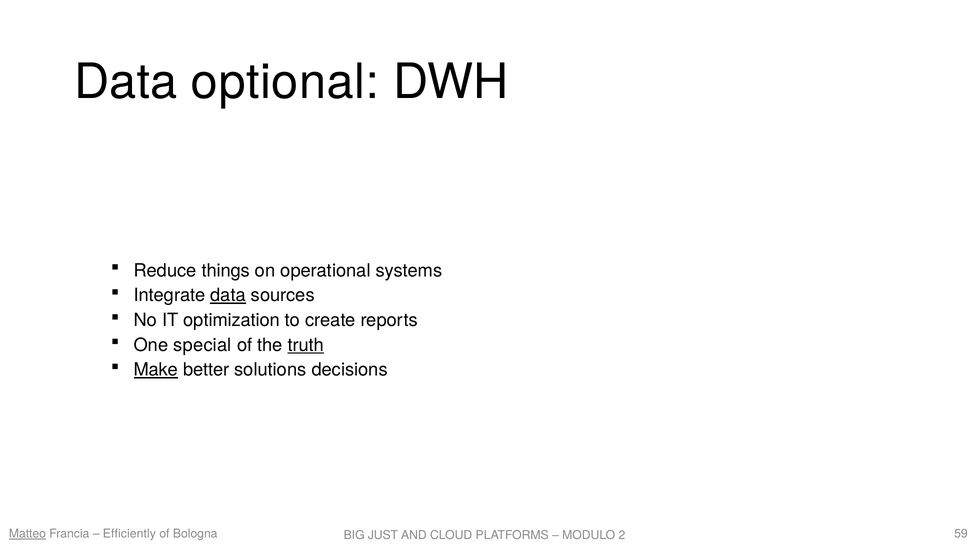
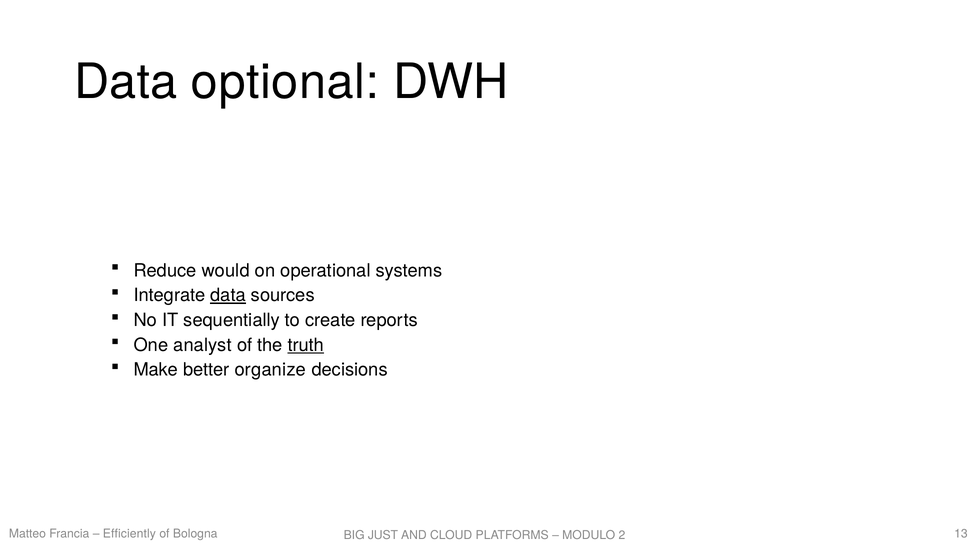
things: things -> would
optimization: optimization -> sequentially
special: special -> analyst
Make underline: present -> none
solutions: solutions -> organize
Matteo underline: present -> none
59: 59 -> 13
